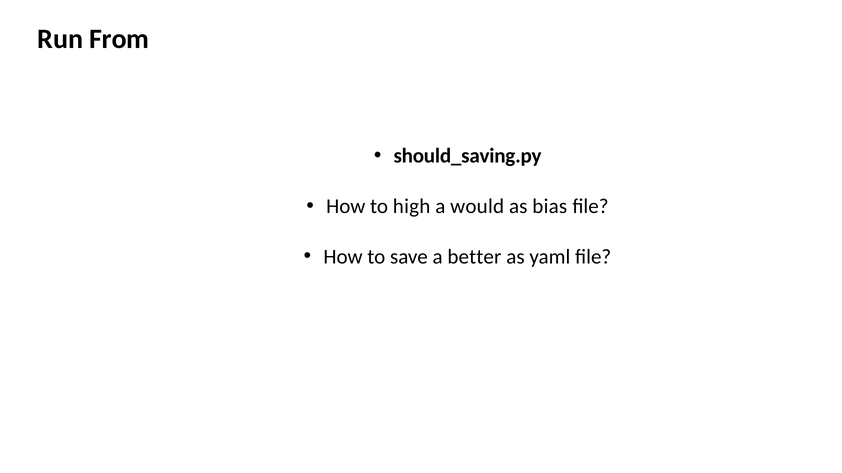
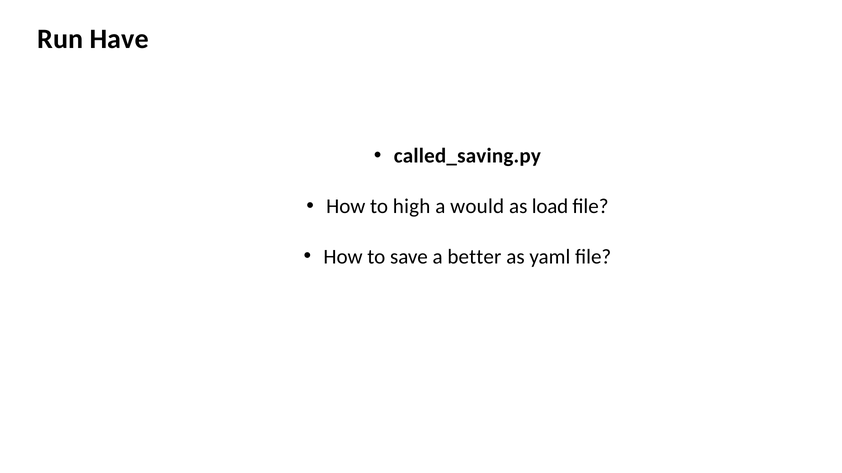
From: From -> Have
should_saving.py: should_saving.py -> called_saving.py
bias: bias -> load
